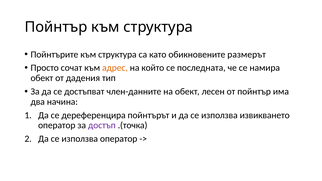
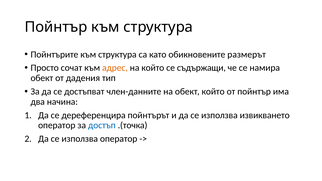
последната: последната -> съдържащи
обект лесен: лесен -> който
достъп colour: purple -> blue
